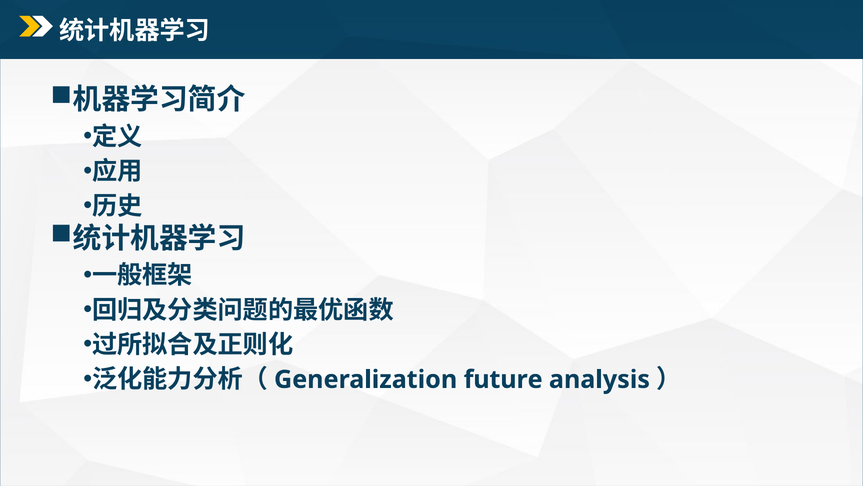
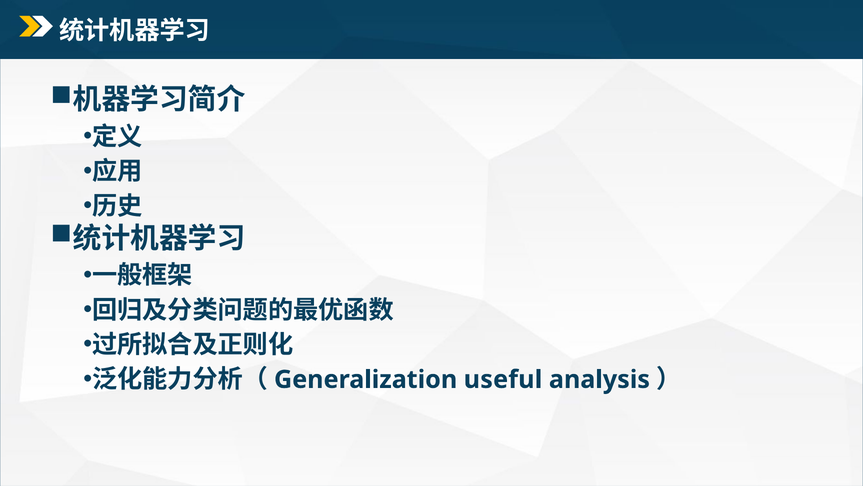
future: future -> useful
